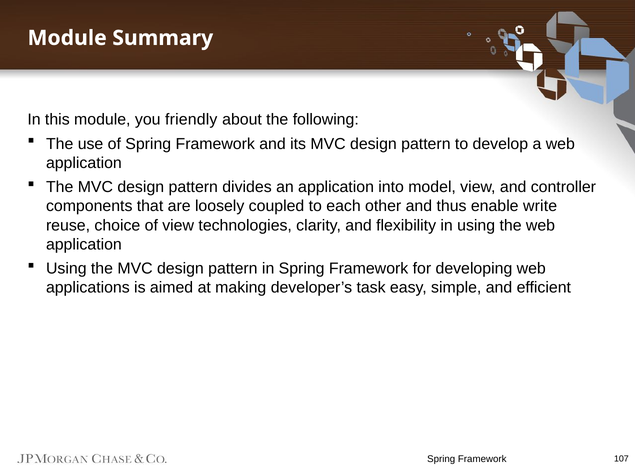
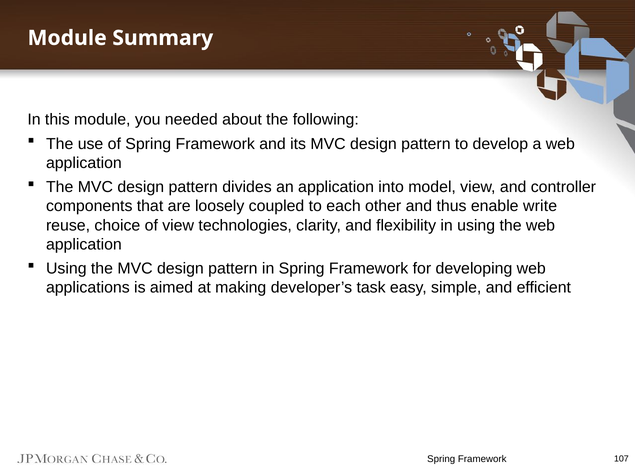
friendly: friendly -> needed
